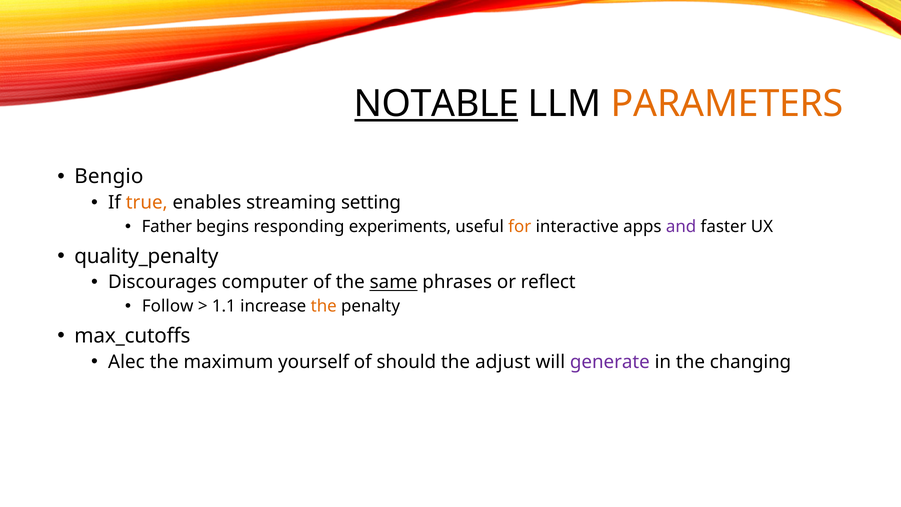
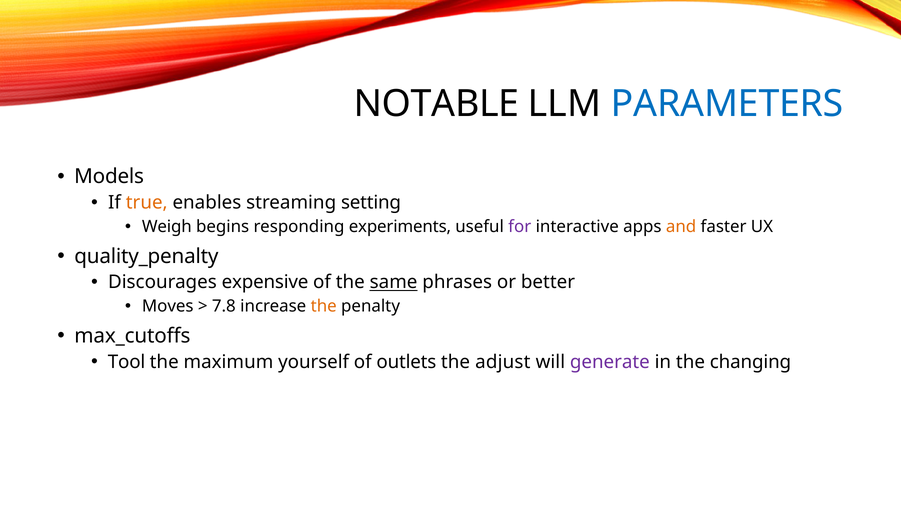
NOTABLE underline: present -> none
PARAMETERS colour: orange -> blue
Bengio: Bengio -> Models
Father: Father -> Weigh
for colour: orange -> purple
and colour: purple -> orange
computer: computer -> expensive
reflect: reflect -> better
Follow: Follow -> Moves
1.1: 1.1 -> 7.8
Alec: Alec -> Tool
should: should -> outlets
